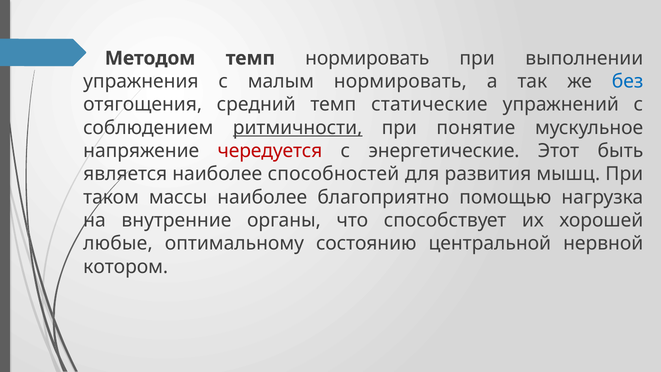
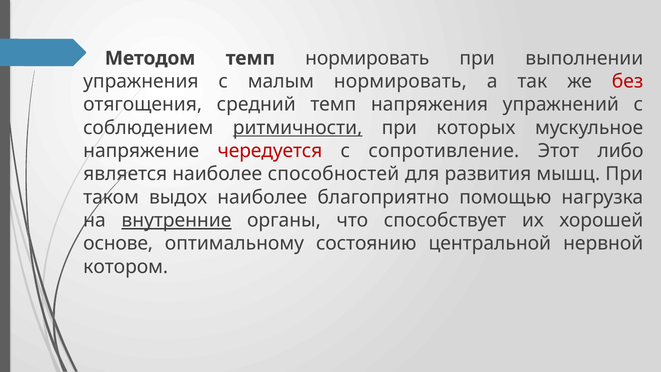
без colour: blue -> red
статические: статические -> напряжения
понятие: понятие -> которых
энергетические: энергетические -> сопротивление
быть: быть -> либо
массы: массы -> выдох
внутренние underline: none -> present
любые: любые -> основе
